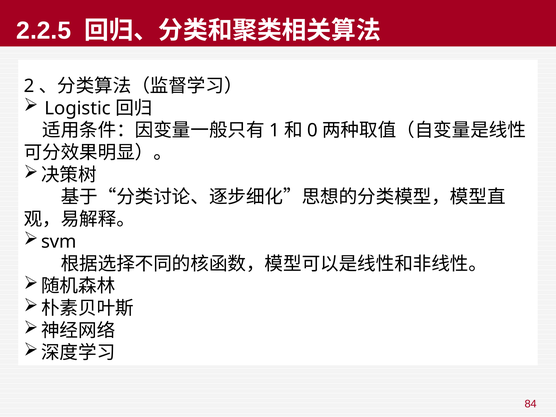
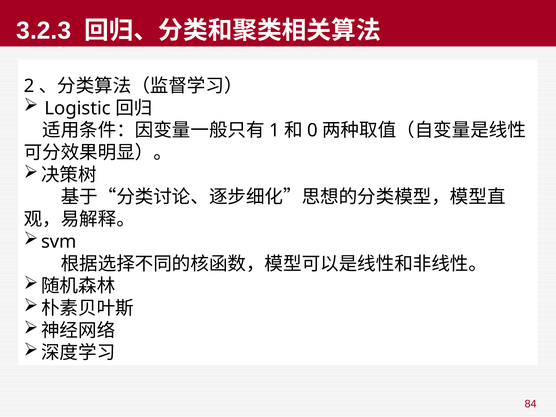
2.2.5: 2.2.5 -> 3.2.3
